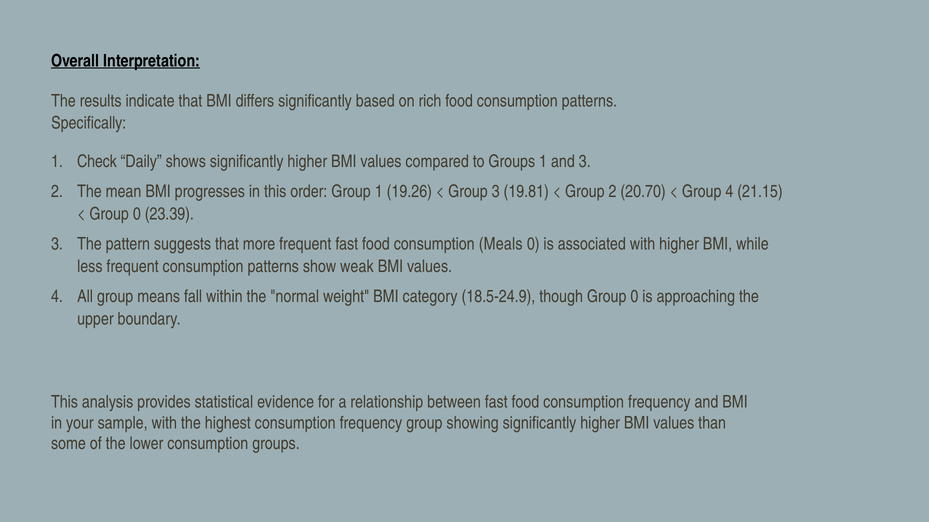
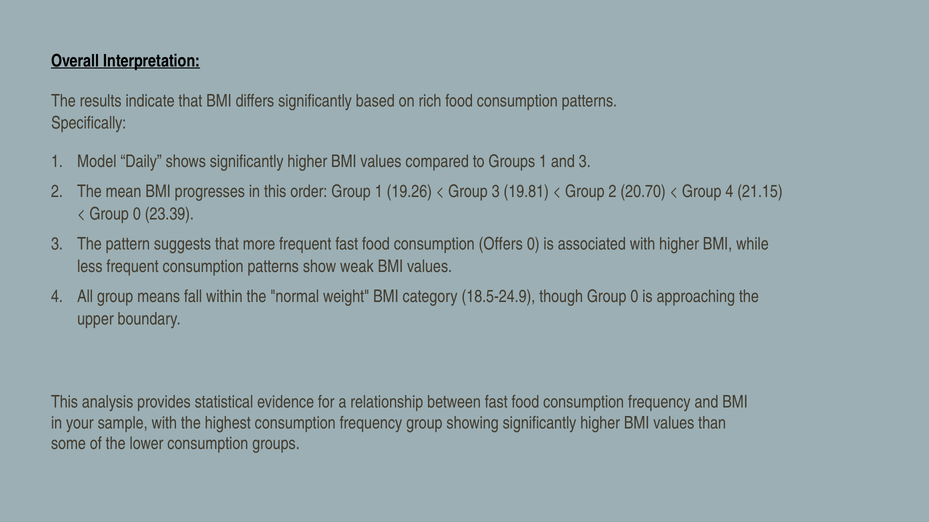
Check: Check -> Model
Meals: Meals -> Offers
